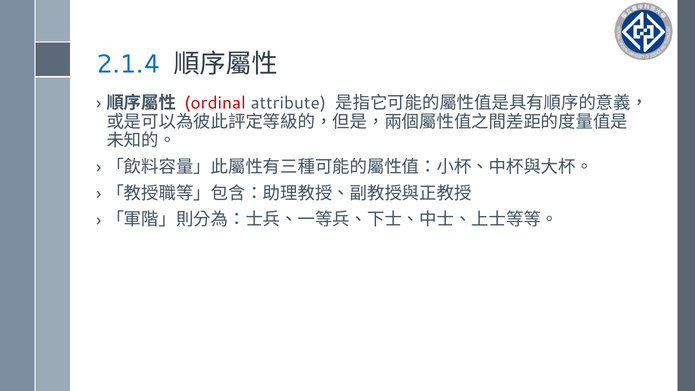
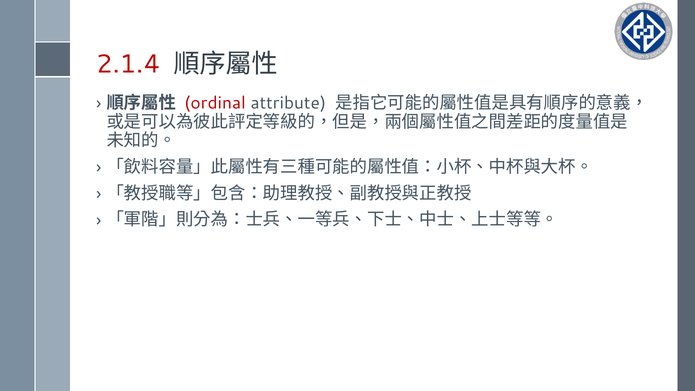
2.1.4 colour: blue -> red
